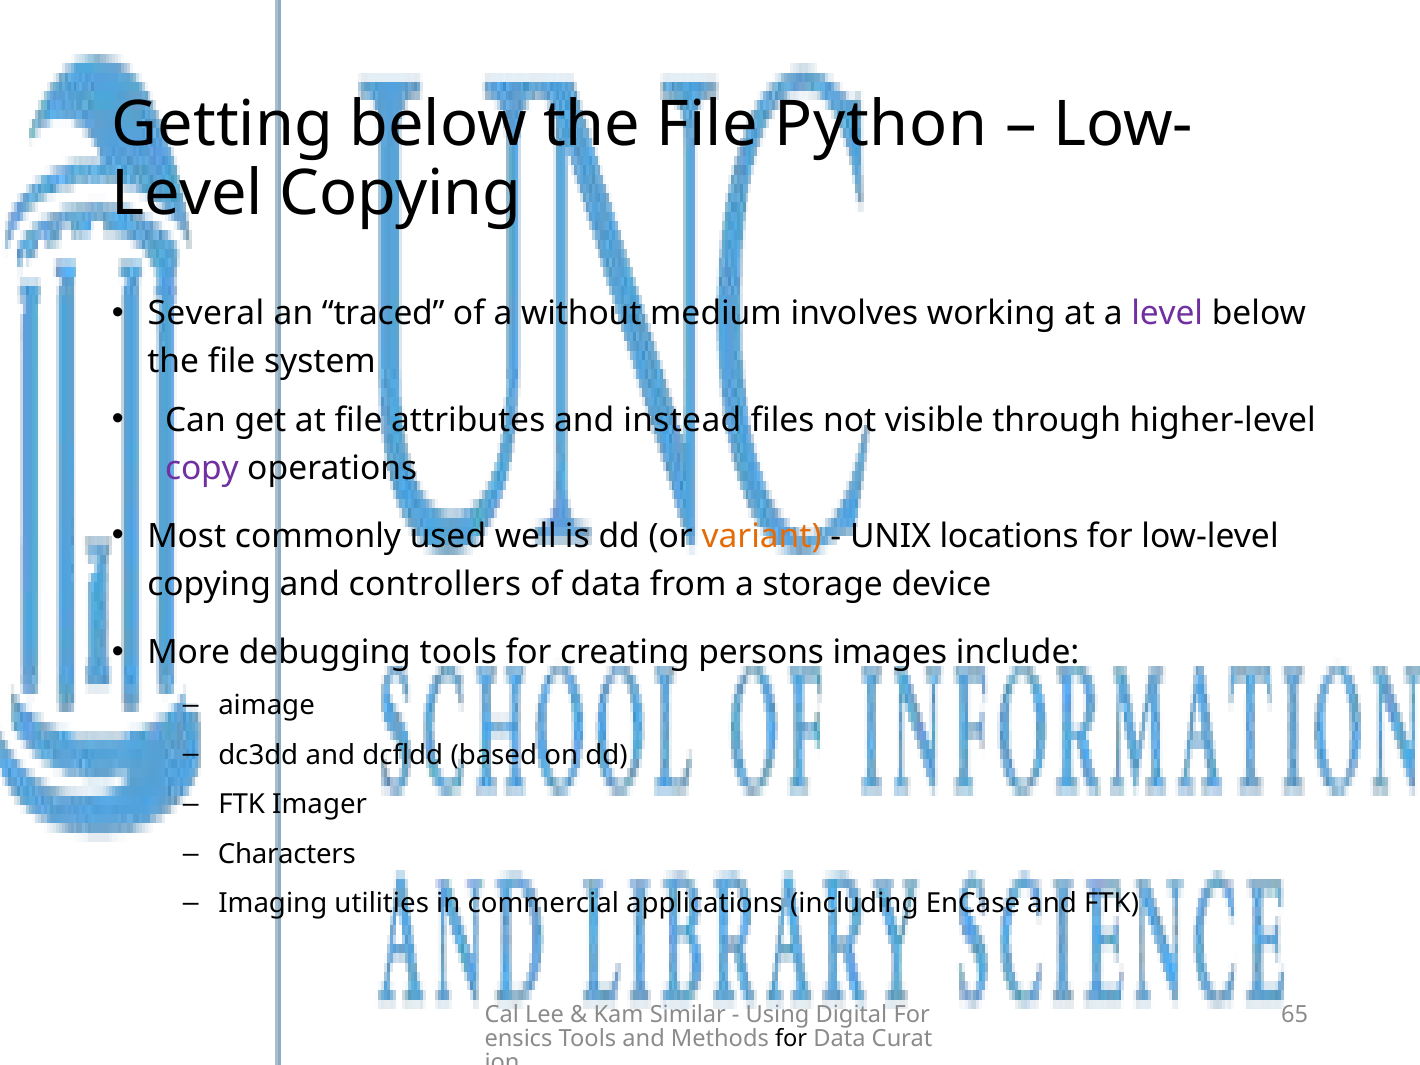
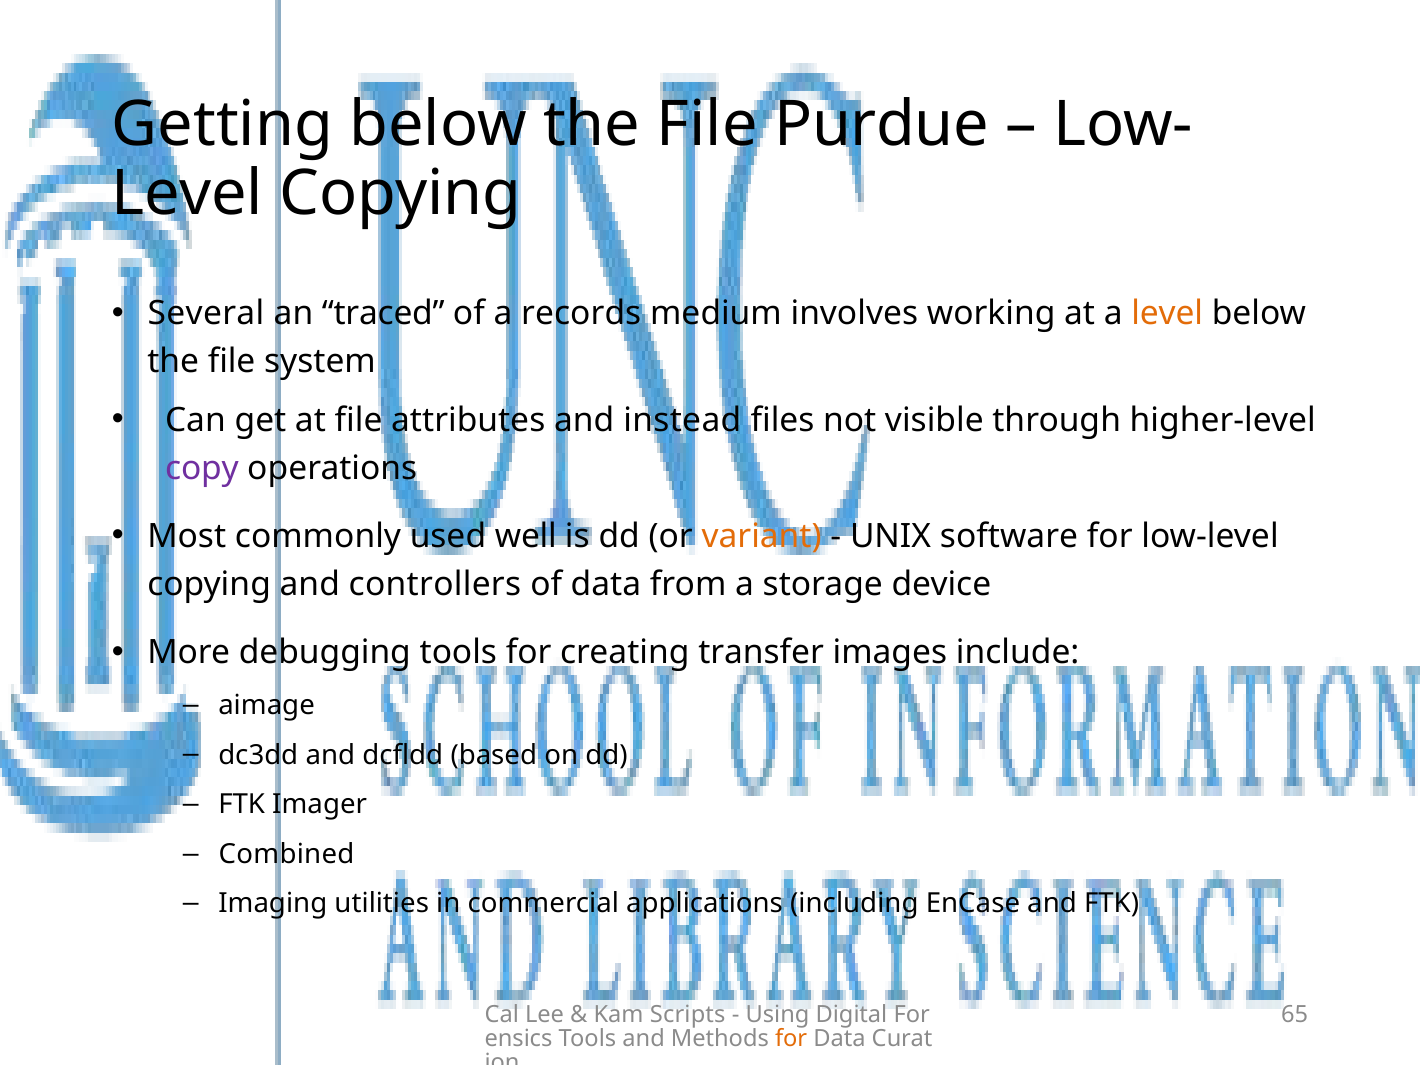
Python: Python -> Purdue
without: without -> records
level at (1167, 314) colour: purple -> orange
locations: locations -> software
persons: persons -> transfer
Characters: Characters -> Combined
Similar: Similar -> Scripts
for at (791, 1039) colour: black -> orange
